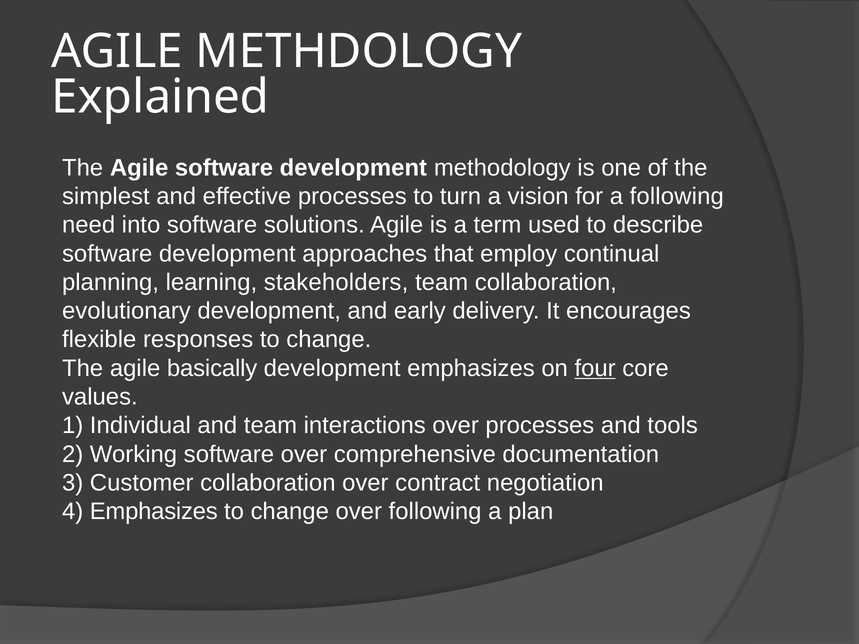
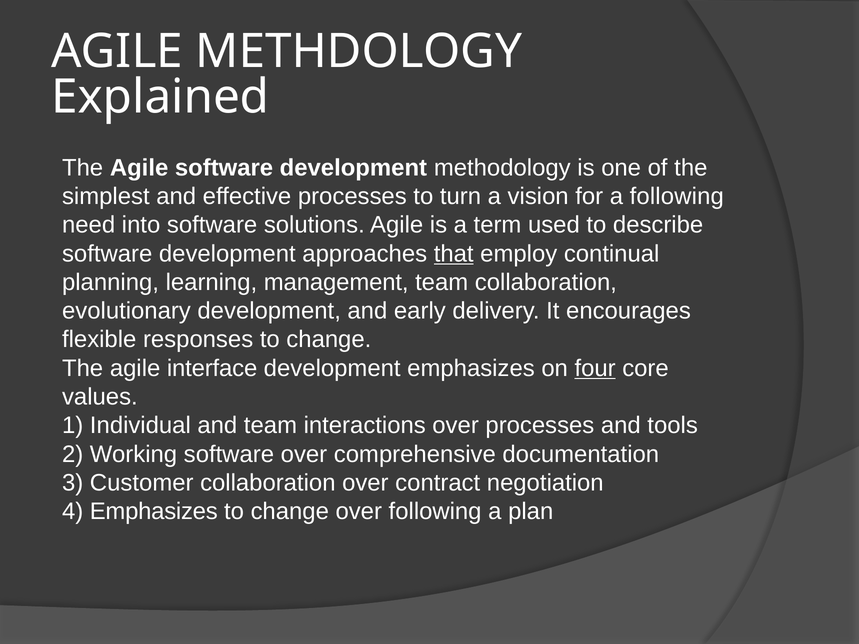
that underline: none -> present
stakeholders: stakeholders -> management
basically: basically -> interface
